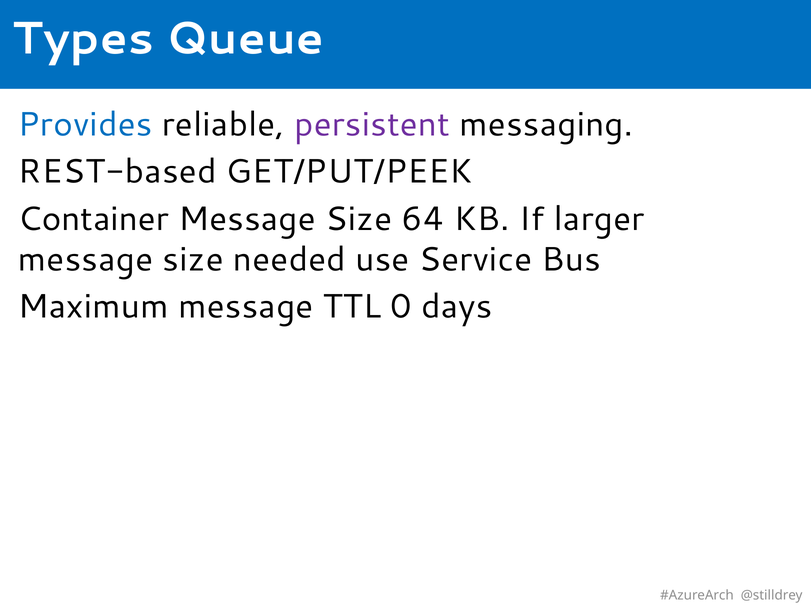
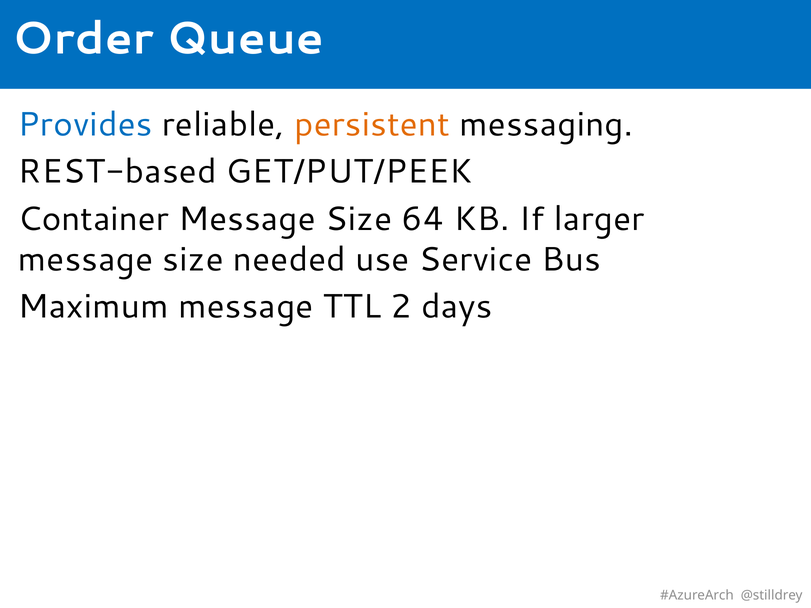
Types: Types -> Order
persistent colour: purple -> orange
0: 0 -> 2
